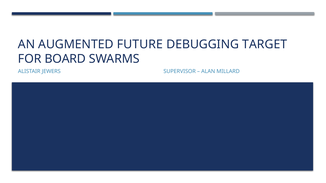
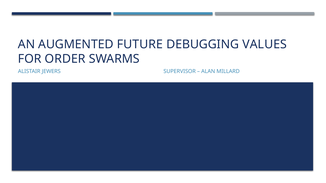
TARGET: TARGET -> VALUES
BOARD: BOARD -> ORDER
